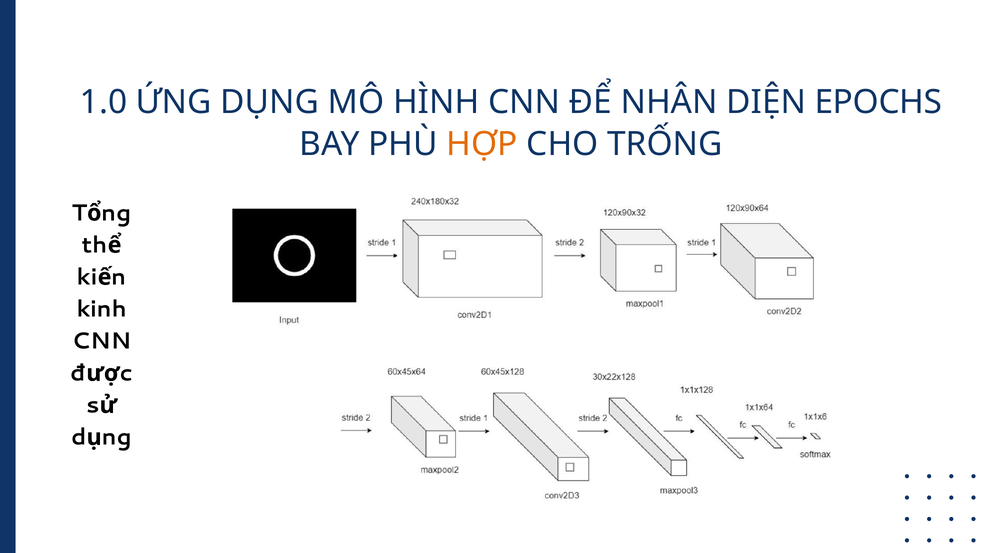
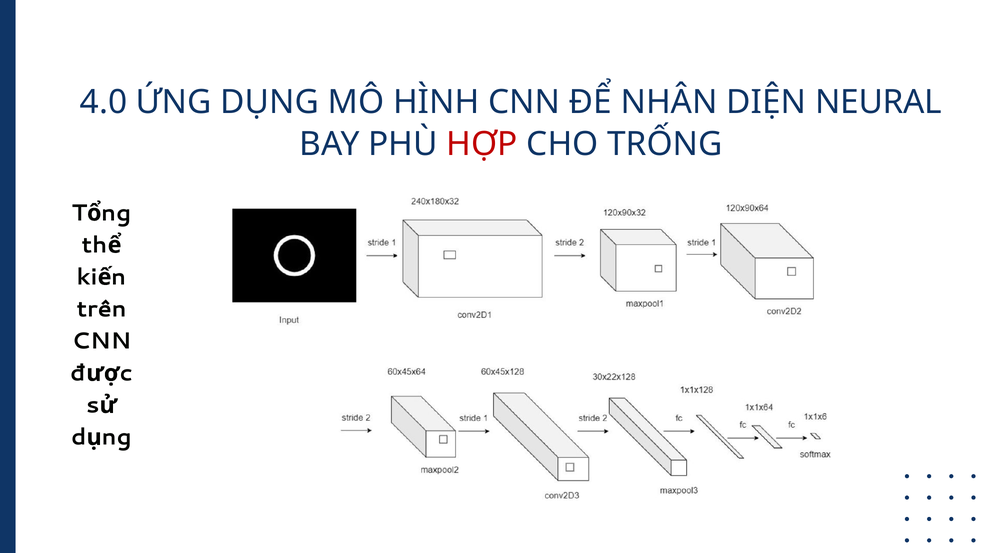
1.0: 1.0 -> 4.0
EPOCHS: EPOCHS -> NEURAL
HỢP colour: orange -> red
kinh: kinh -> trên
